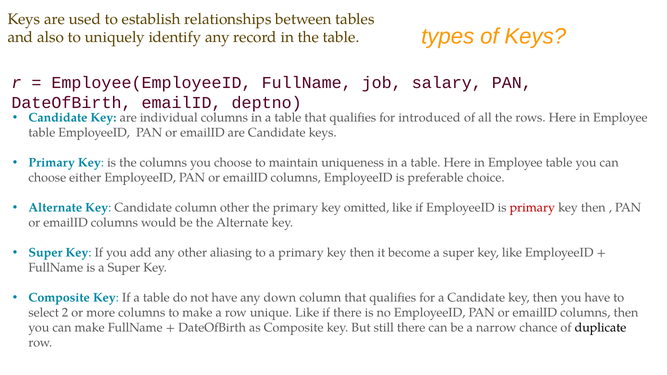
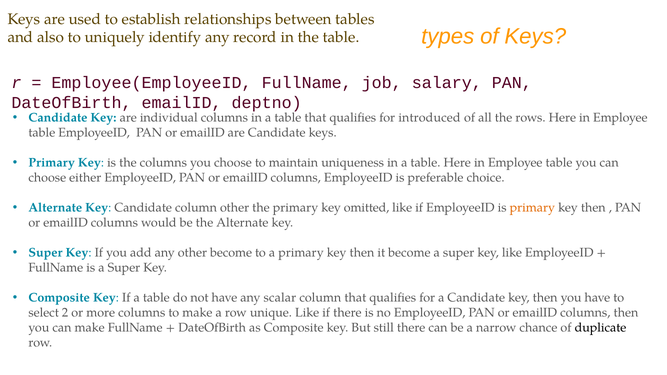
primary at (532, 208) colour: red -> orange
other aliasing: aliasing -> become
down: down -> scalar
